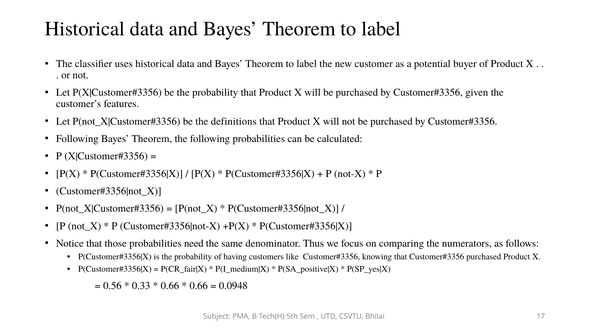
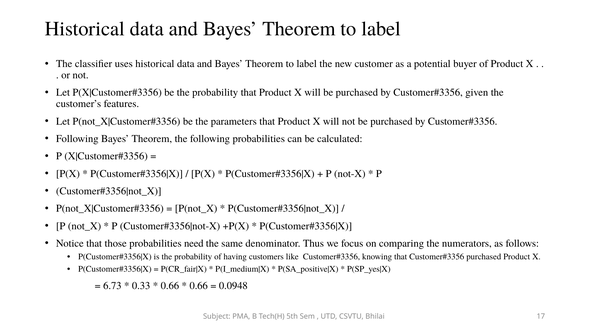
definitions: definitions -> parameters
0.56: 0.56 -> 6.73
